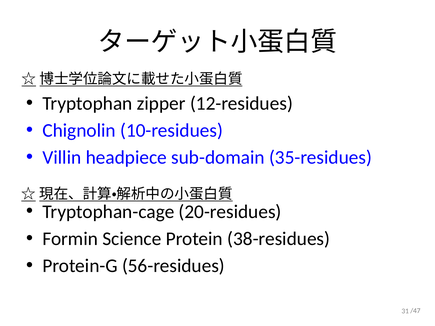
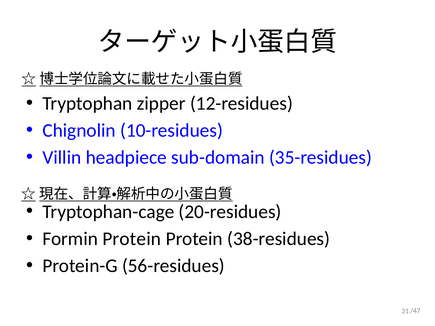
Formin Science: Science -> Protein
